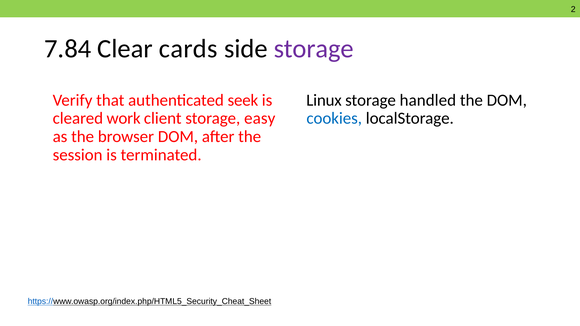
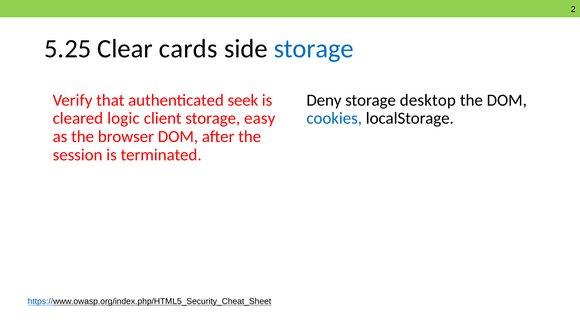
7.84: 7.84 -> 5.25
storage at (314, 49) colour: purple -> blue
Linux: Linux -> Deny
handled: handled -> desktop
work: work -> logic
